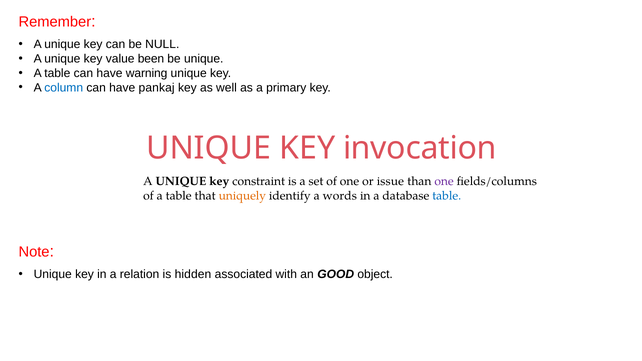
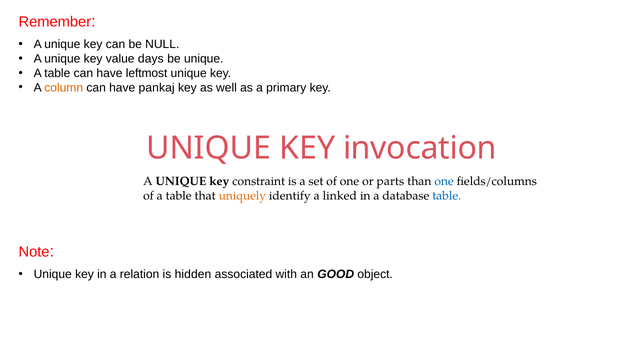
been: been -> days
warning: warning -> leftmost
column colour: blue -> orange
issue: issue -> parts
one at (444, 181) colour: purple -> blue
words: words -> linked
